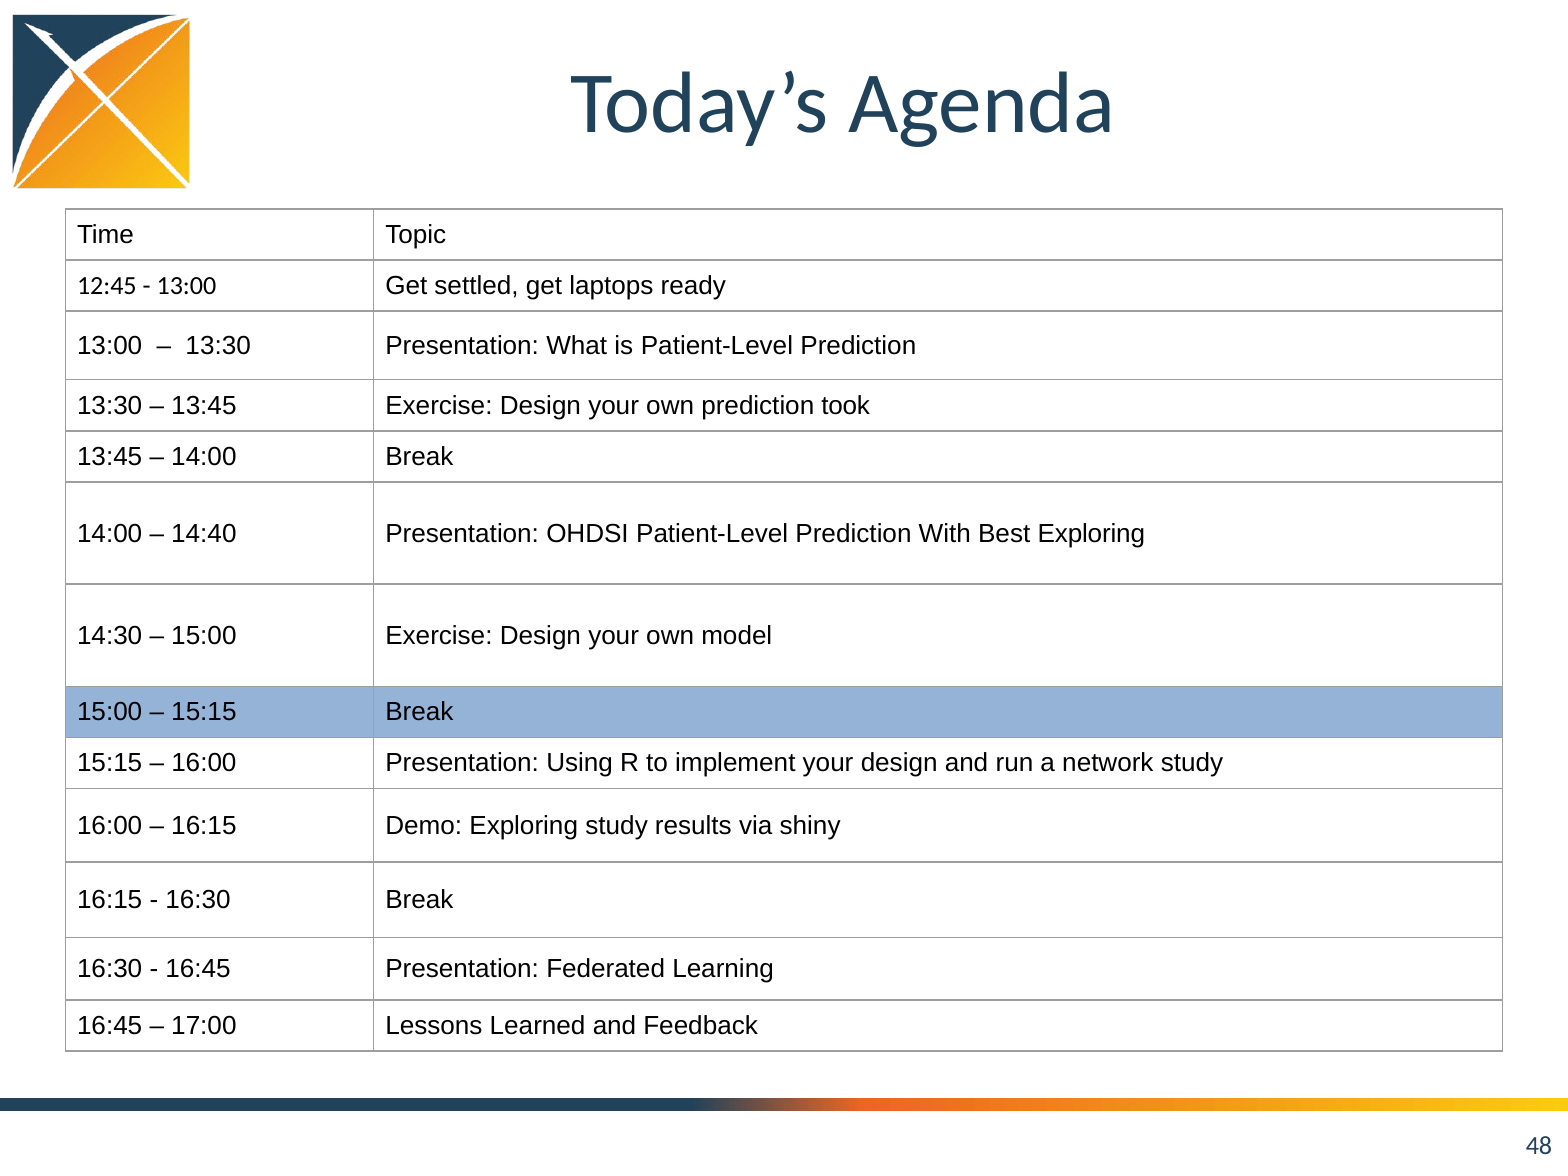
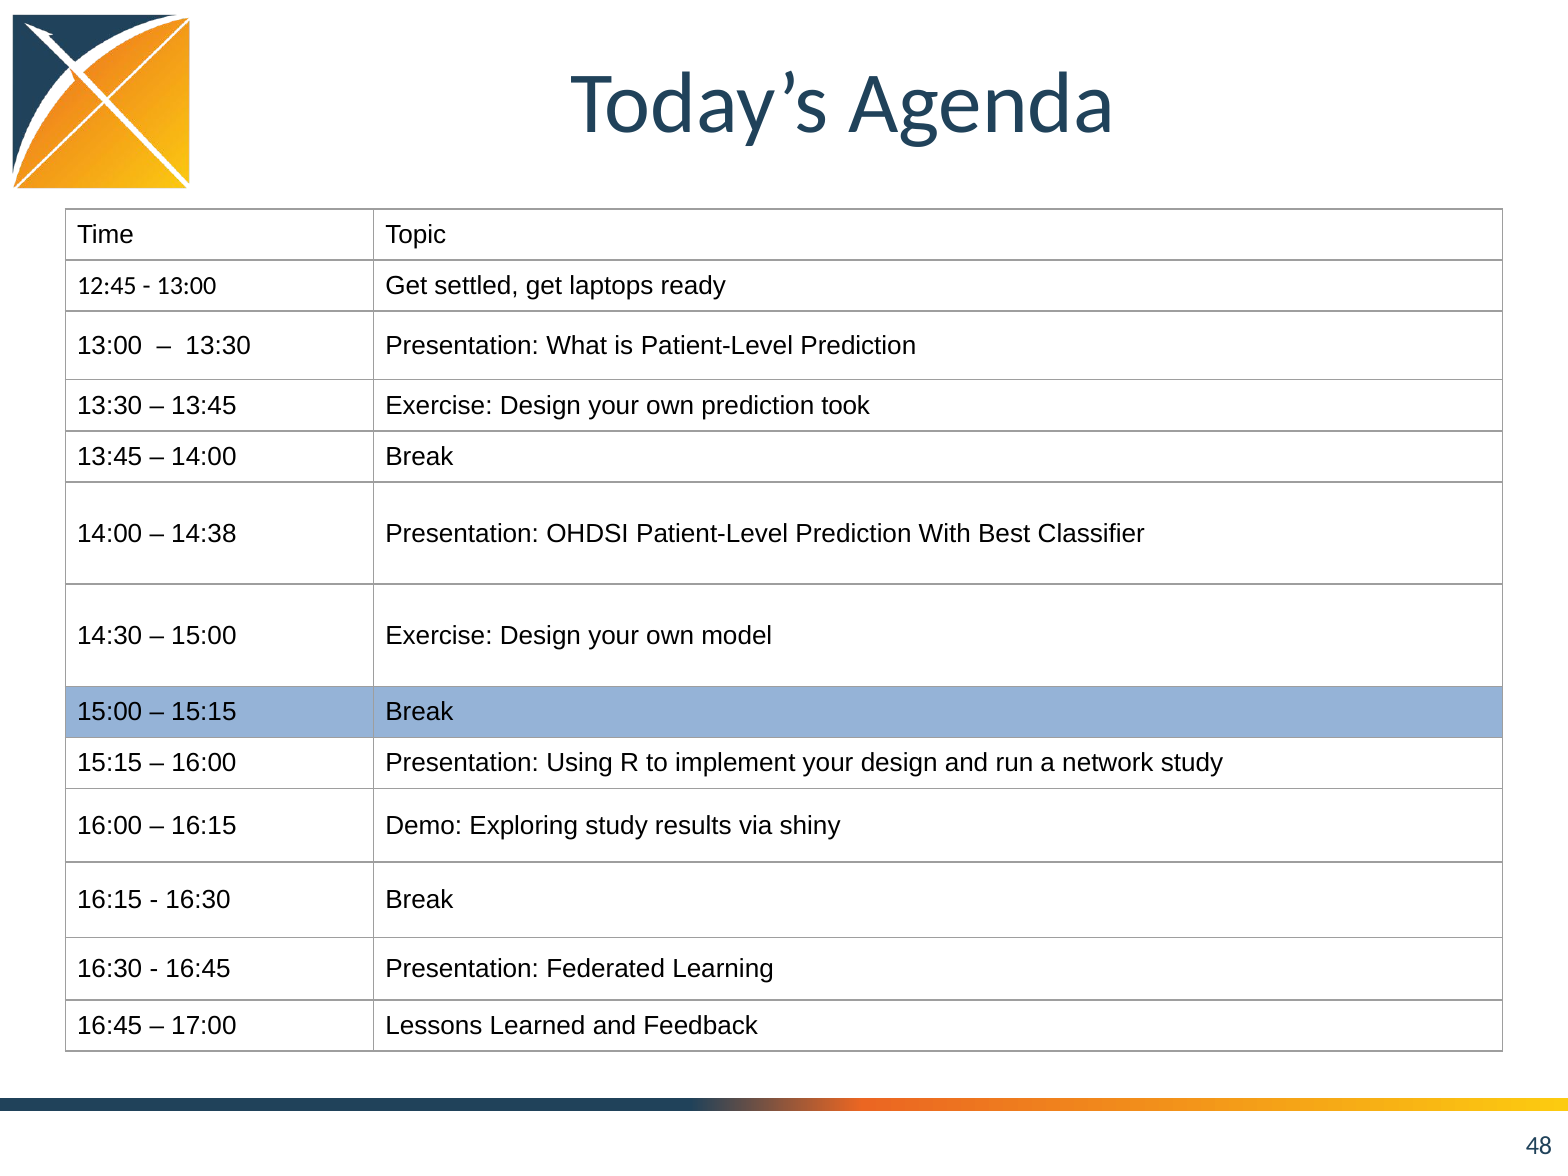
14:40: 14:40 -> 14:38
Best Exploring: Exploring -> Classifier
